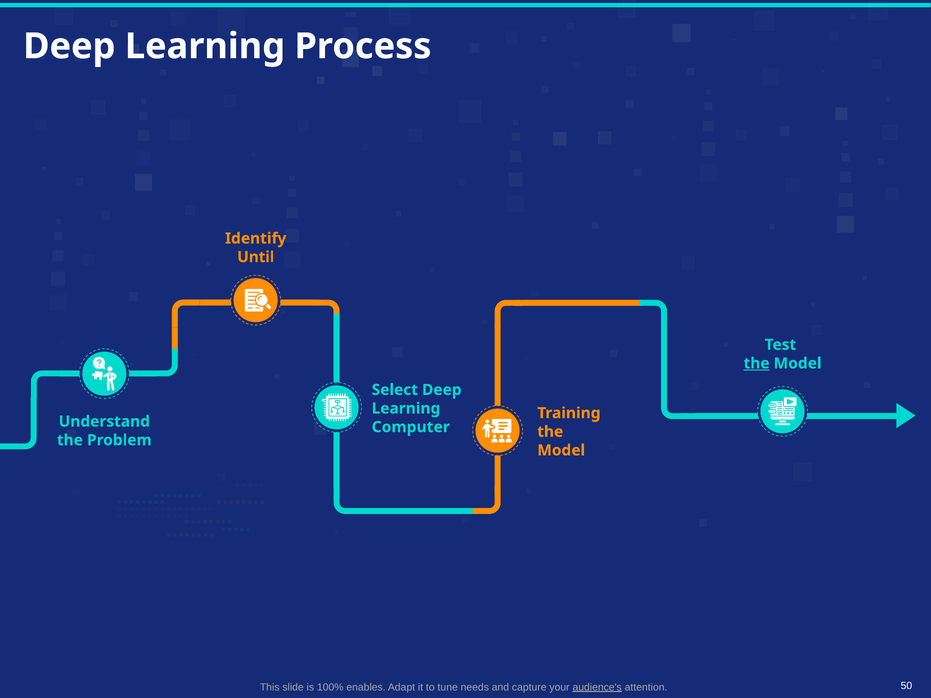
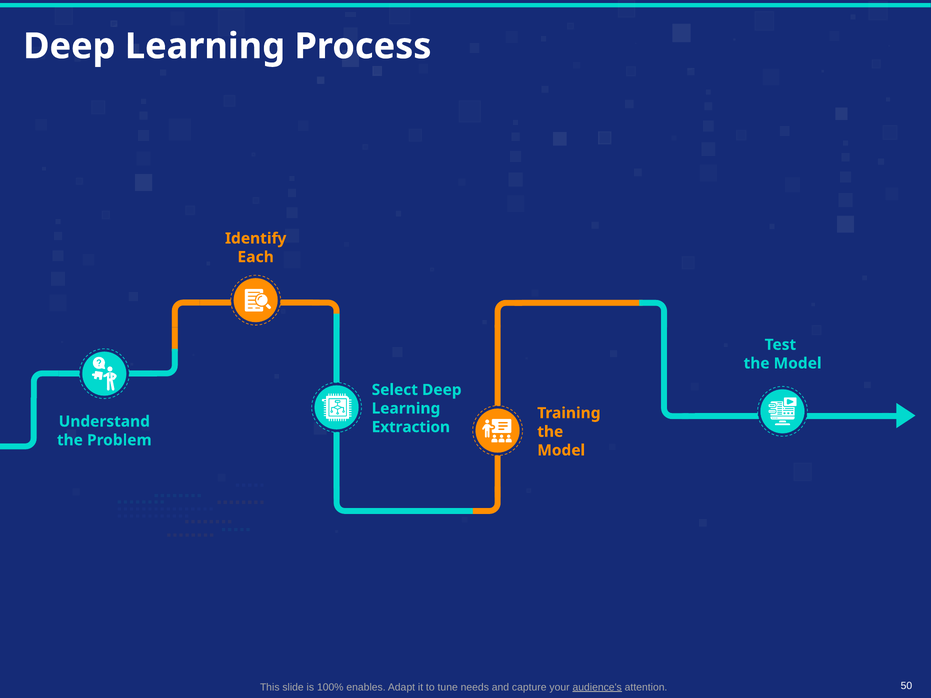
Until: Until -> Each
the at (757, 363) underline: present -> none
Computer: Computer -> Extraction
